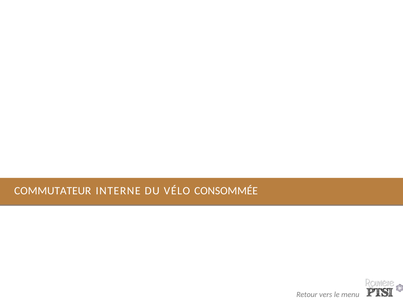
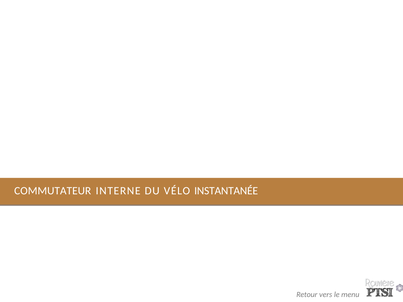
CONSOMMÉE: CONSOMMÉE -> INSTANTANÉE
